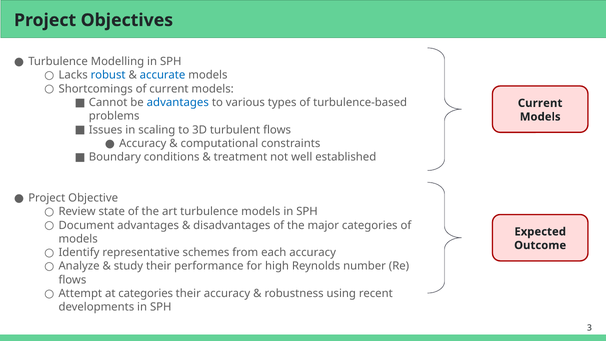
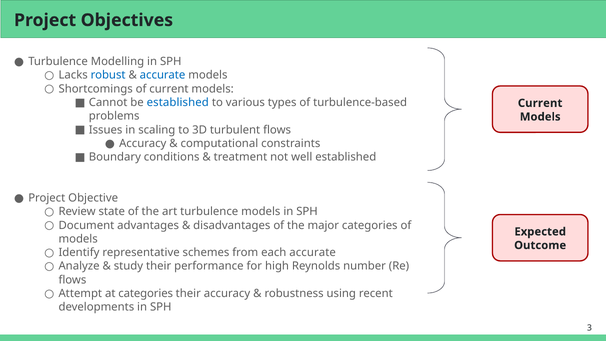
be advantages: advantages -> established
each accuracy: accuracy -> accurate
